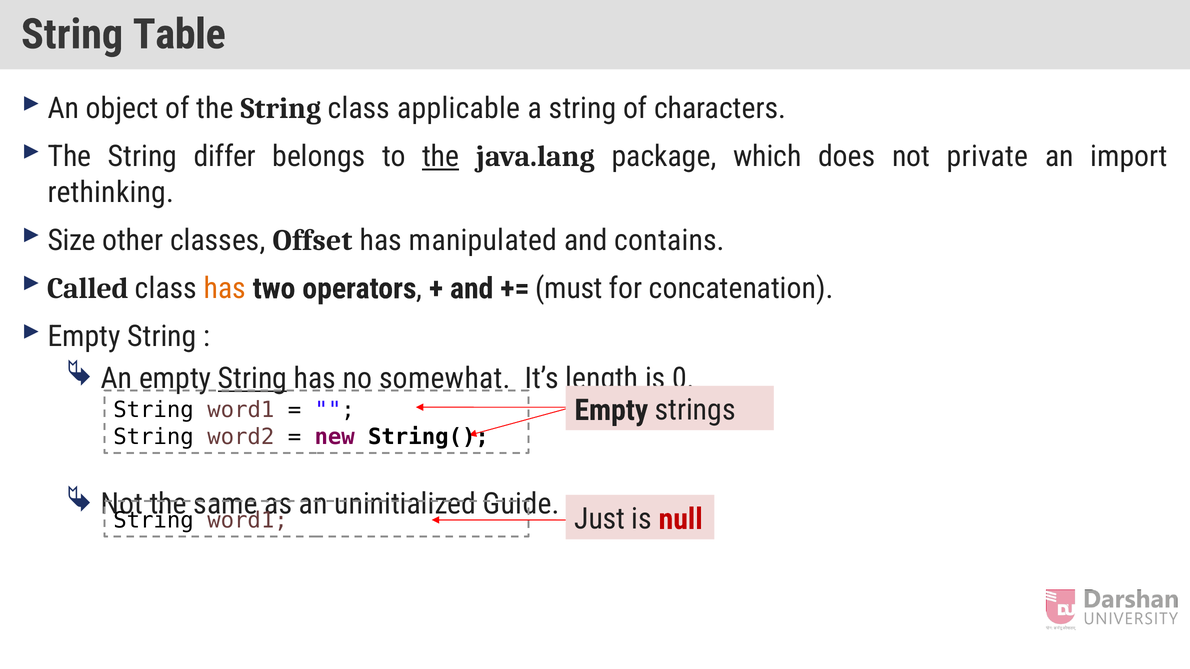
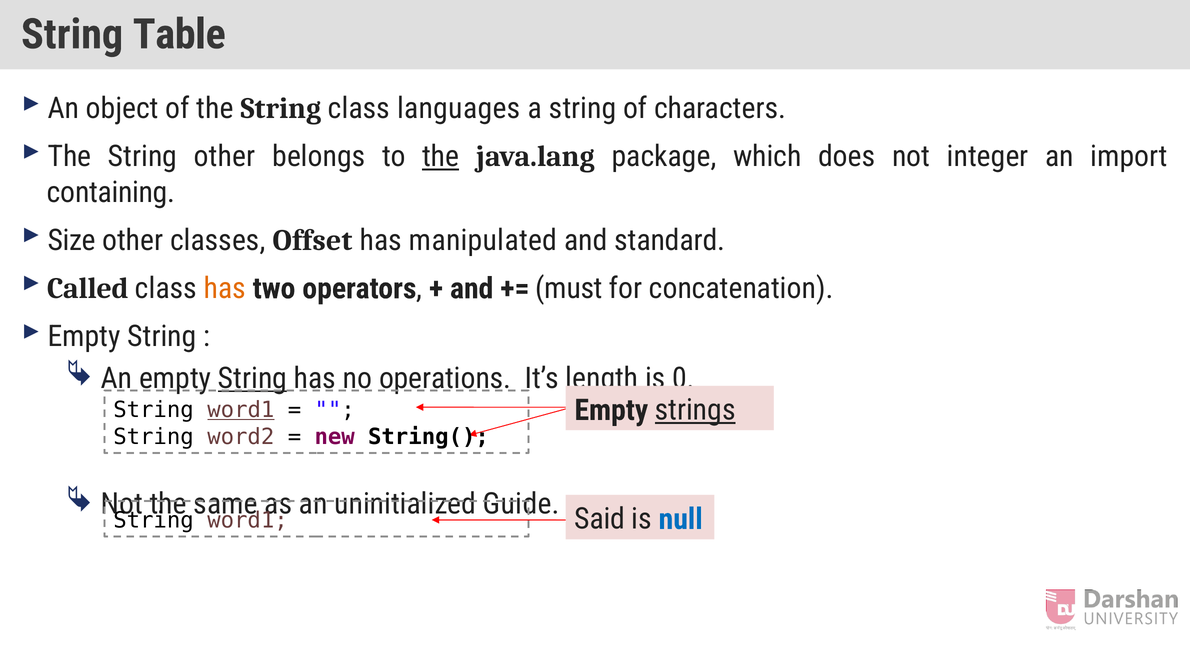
applicable: applicable -> languages
String differ: differ -> other
private: private -> integer
rethinking: rethinking -> containing
contains: contains -> standard
somewhat: somewhat -> operations
strings underline: none -> present
word1 at (241, 410) underline: none -> present
Just: Just -> Said
null colour: red -> blue
